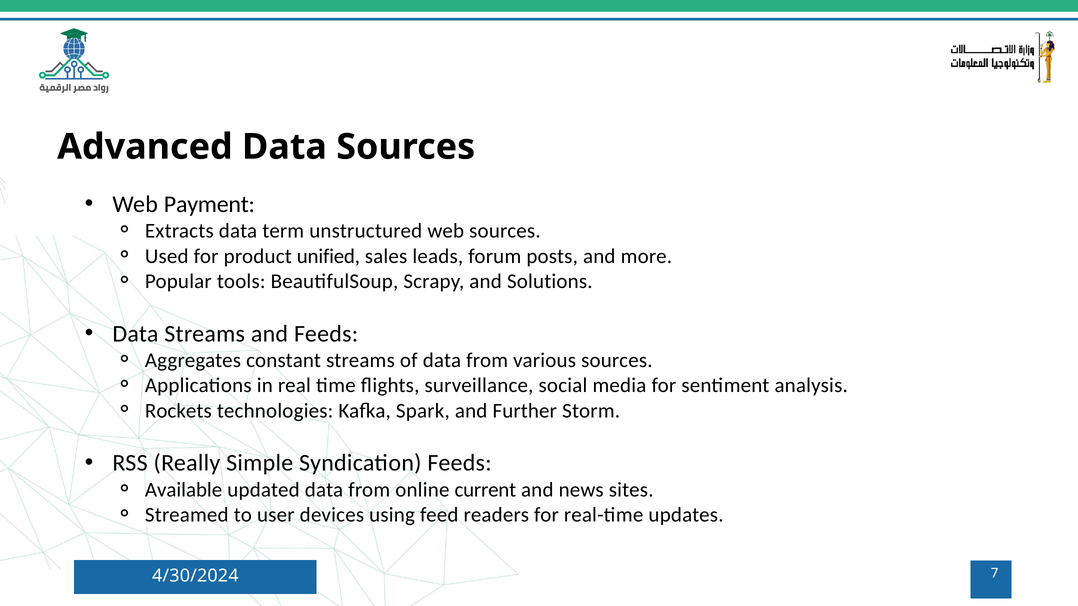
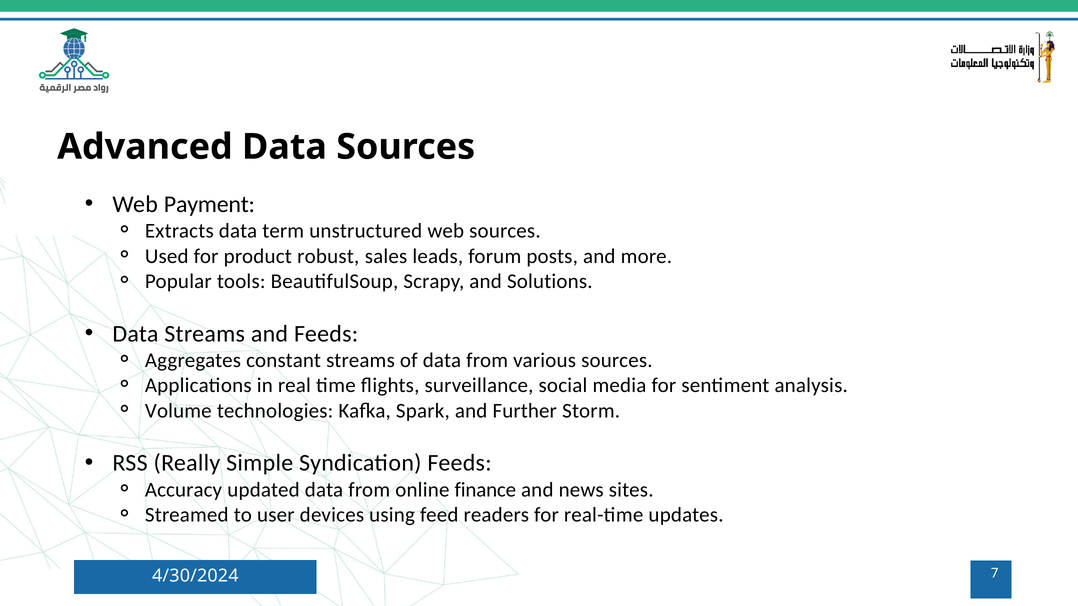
unified: unified -> robust
Rockets: Rockets -> Volume
Available: Available -> Accuracy
current: current -> finance
